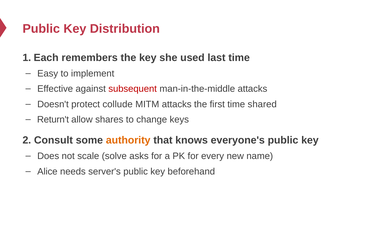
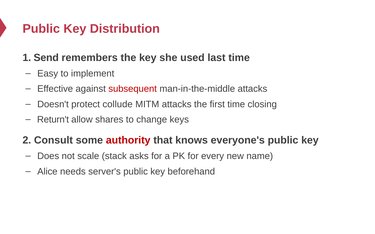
Each: Each -> Send
shared: shared -> closing
authority colour: orange -> red
solve: solve -> stack
